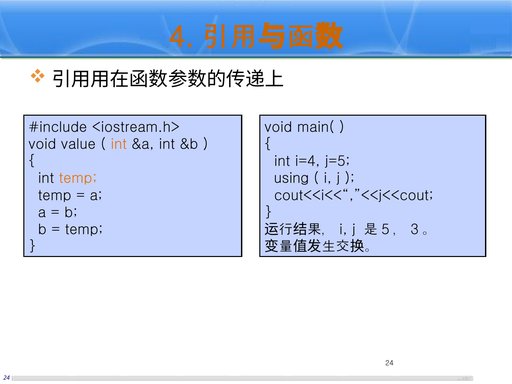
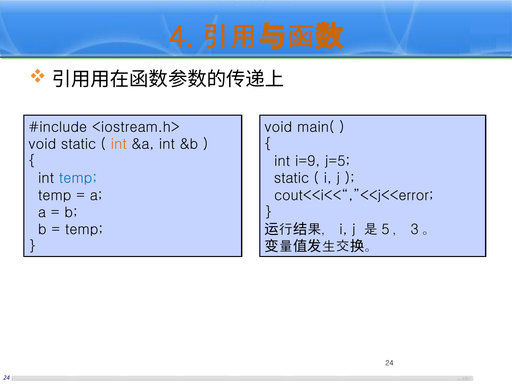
void value: value -> static
i=4: i=4 -> i=9
temp at (78, 178) colour: orange -> blue
using at (291, 178): using -> static
cout<<i<<“,”<<j<<cout: cout<<i<<“,”<<j<<cout -> cout<<i<<“,”<<j<<error
